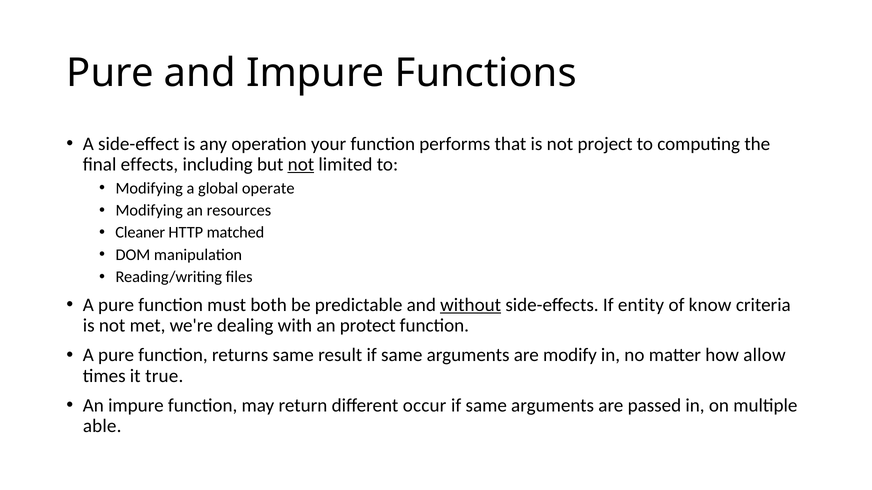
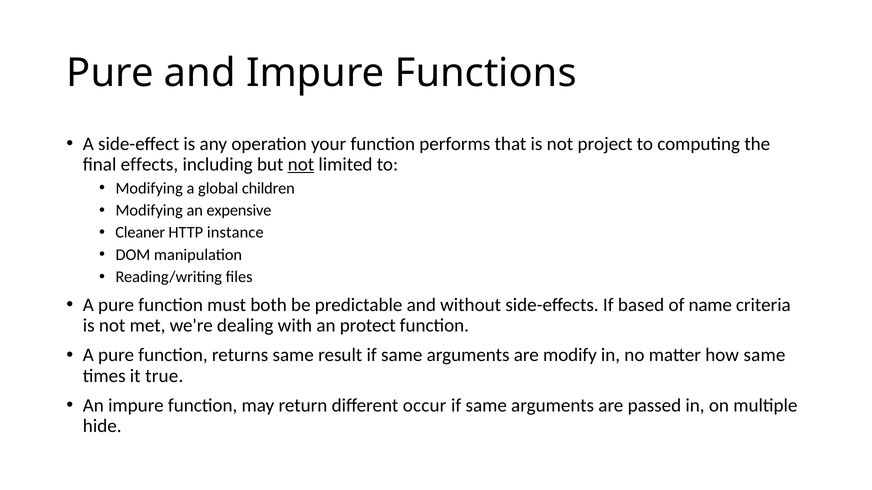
operate: operate -> children
resources: resources -> expensive
matched: matched -> instance
without underline: present -> none
entity: entity -> based
know: know -> name
how allow: allow -> same
able: able -> hide
